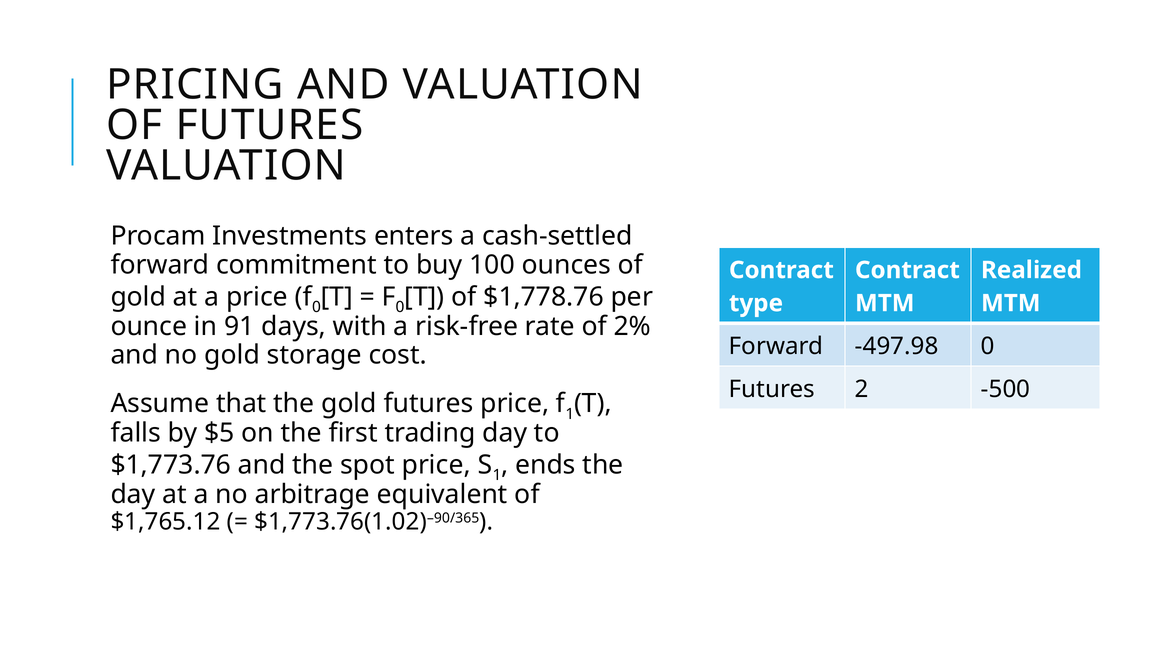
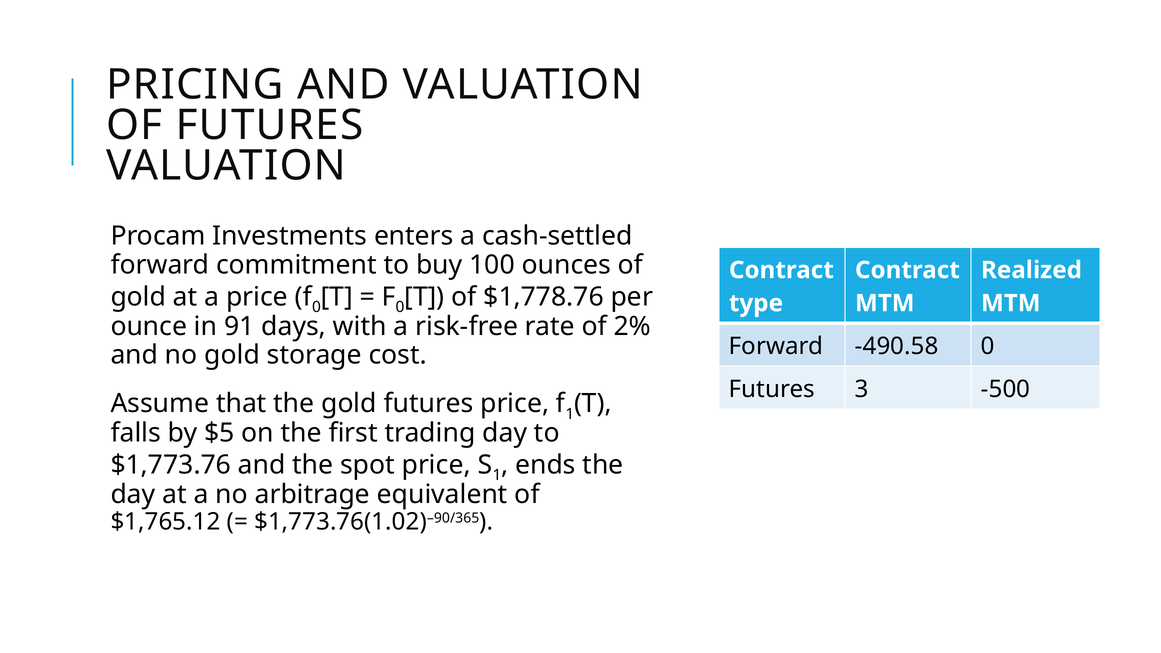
-497.98: -497.98 -> -490.58
2: 2 -> 3
